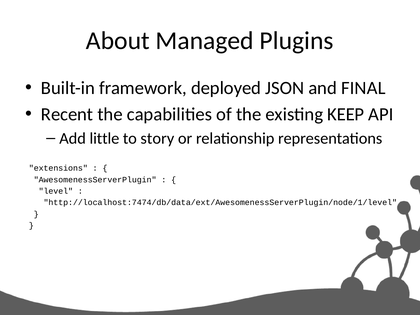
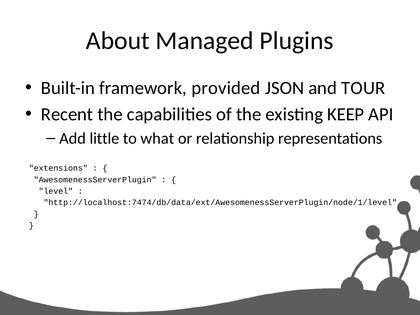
deployed: deployed -> provided
FINAL: FINAL -> TOUR
story: story -> what
